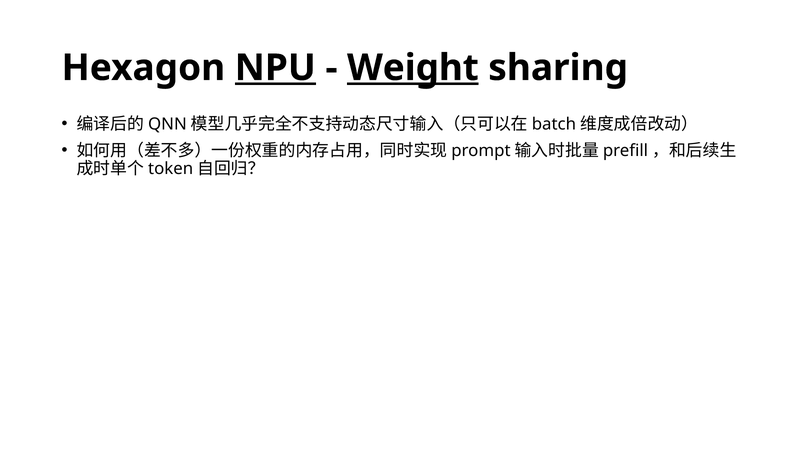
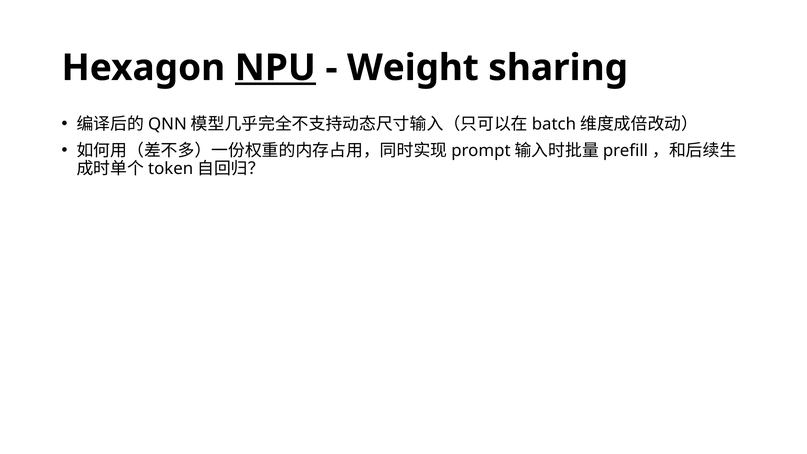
Weight underline: present -> none
